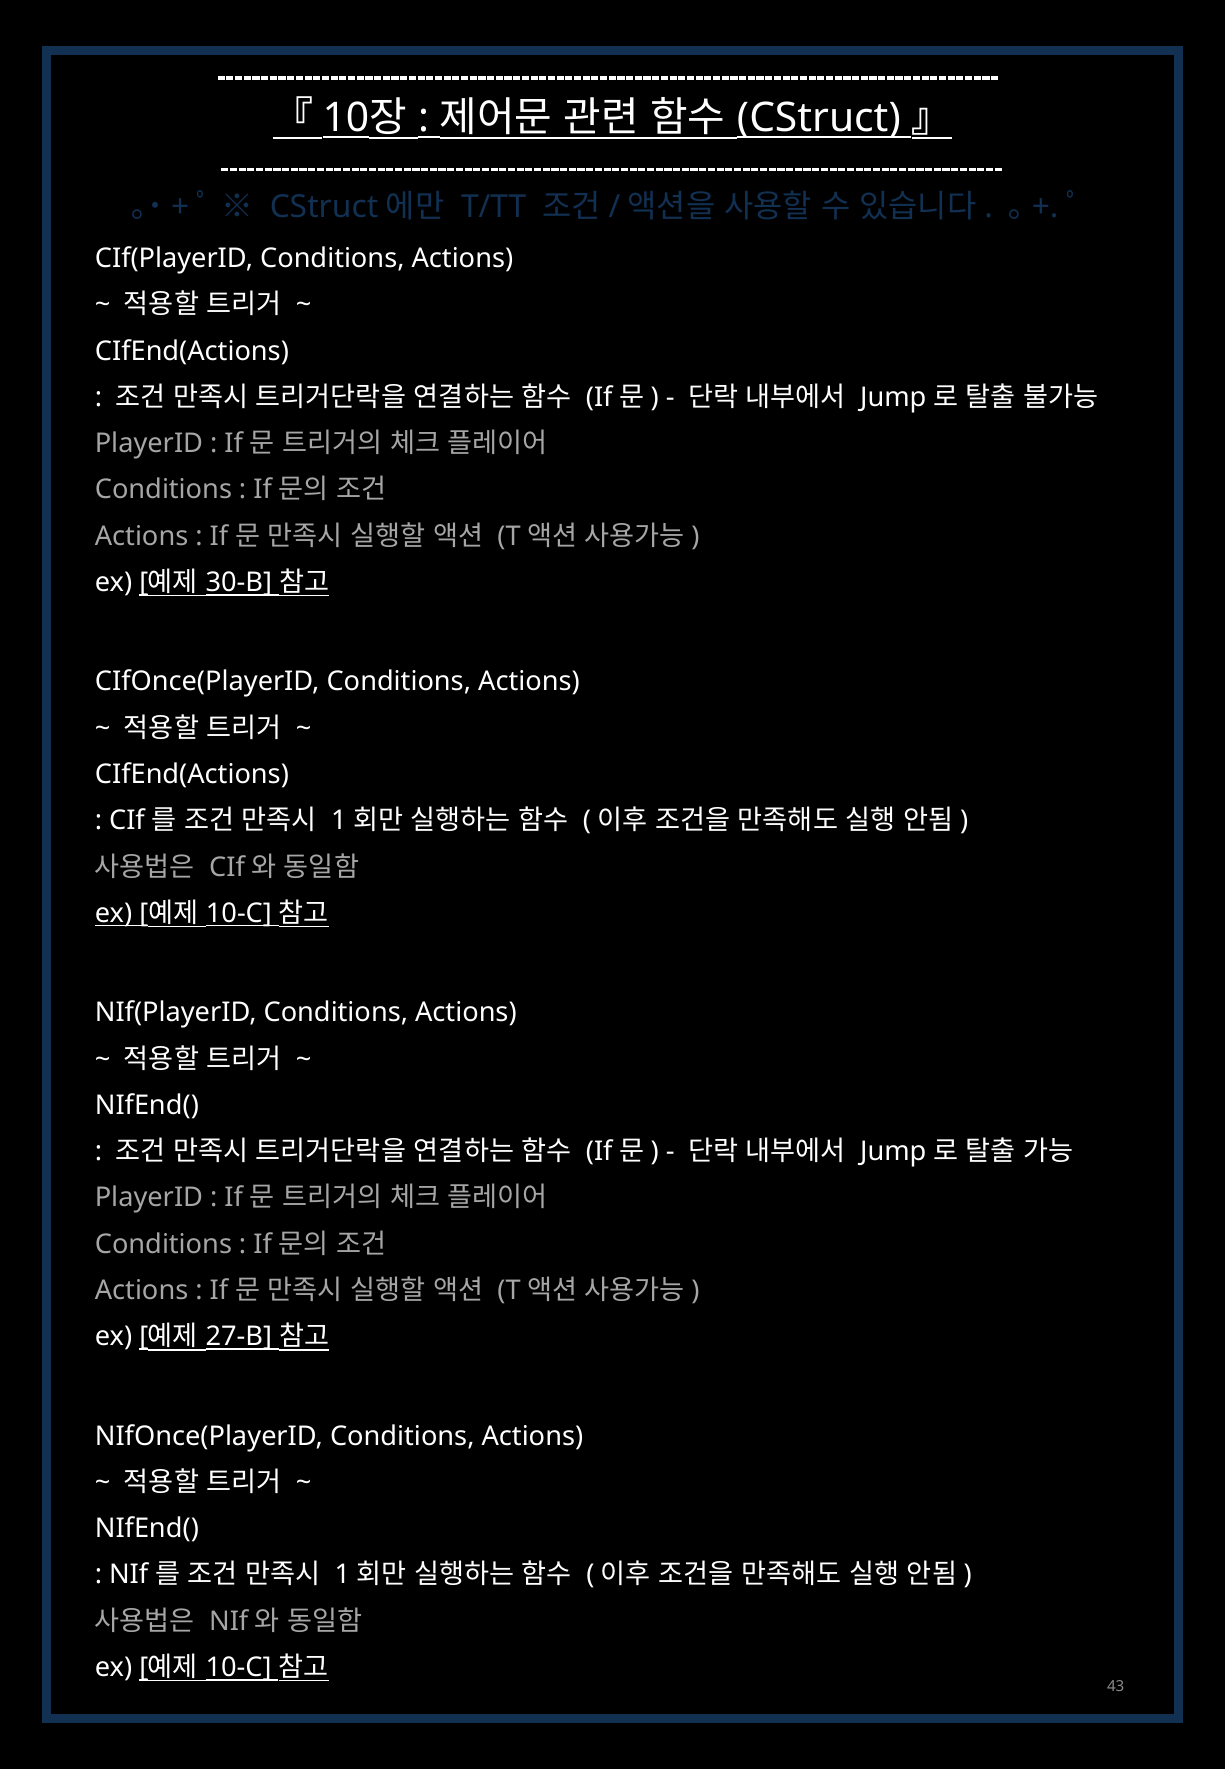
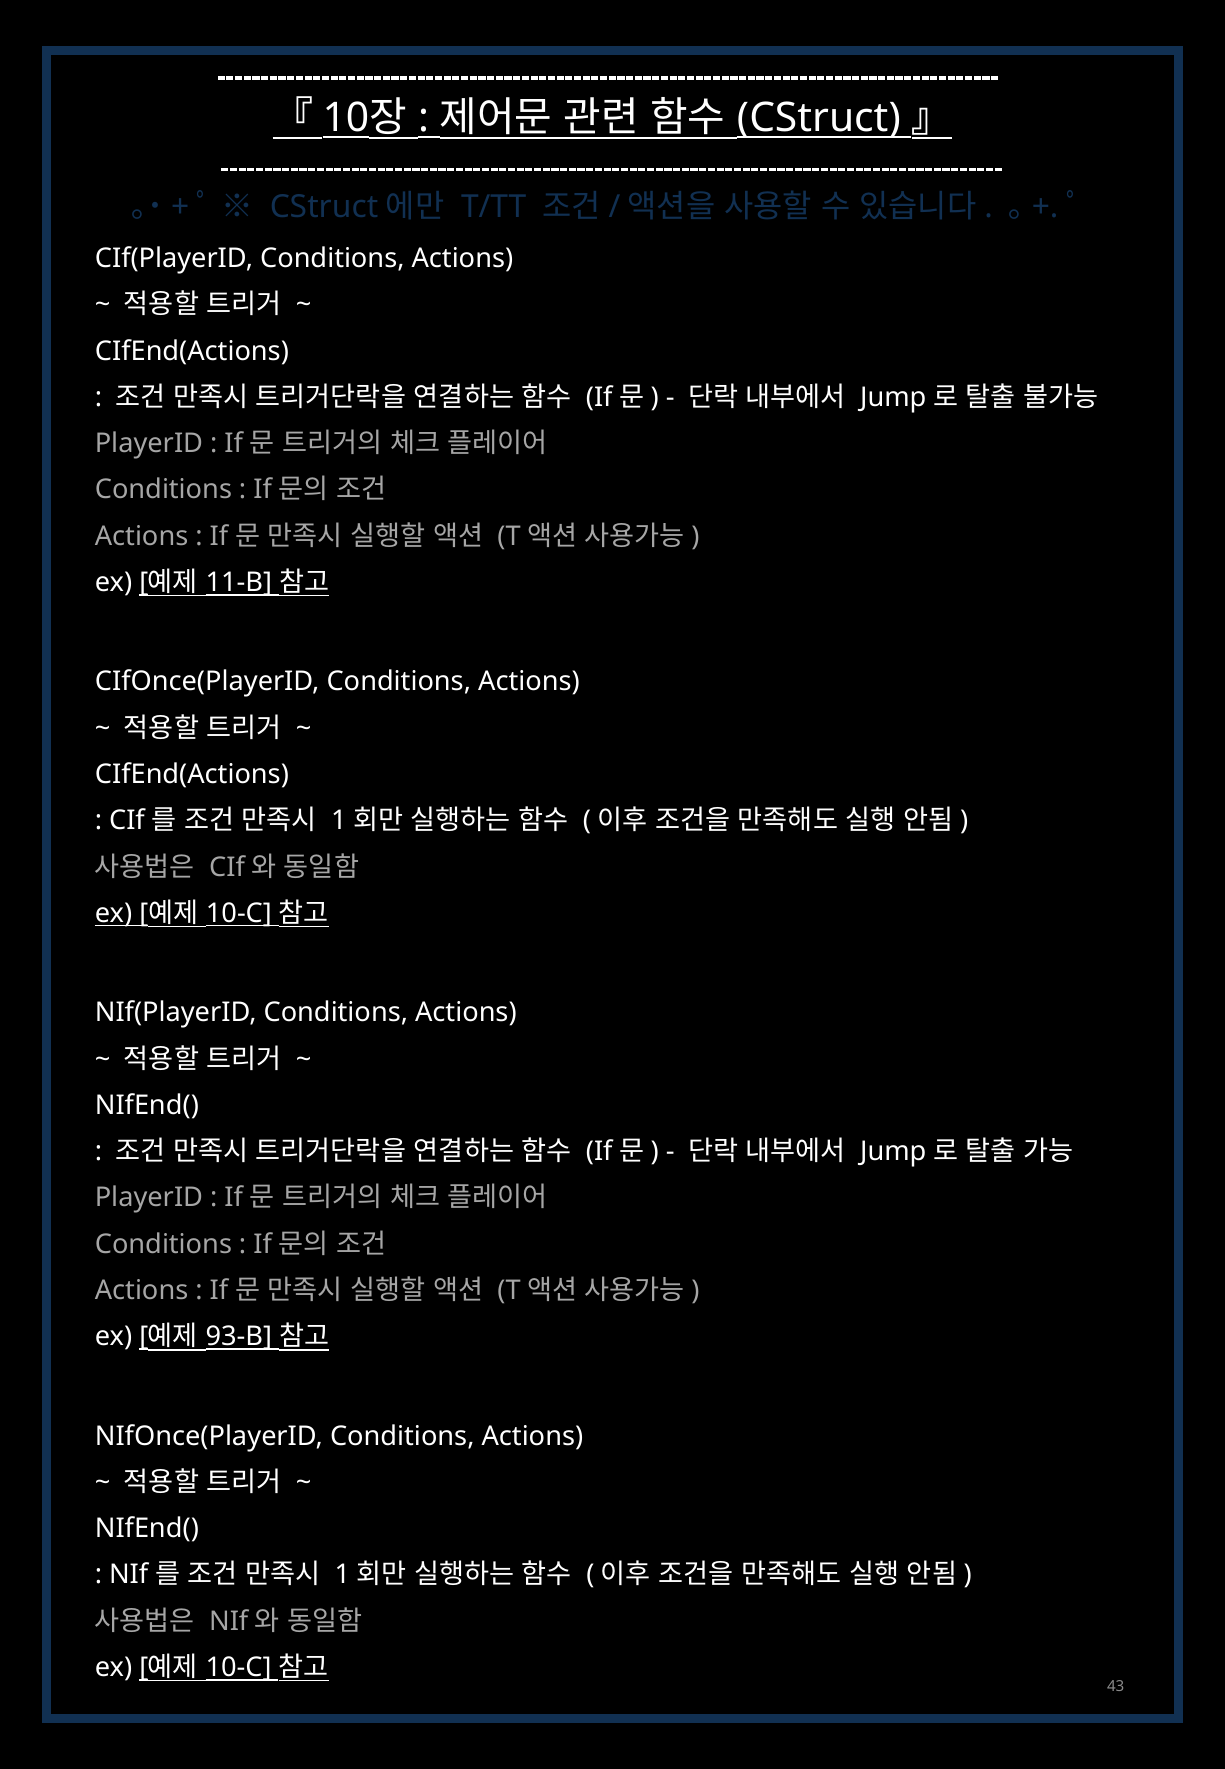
30-B: 30-B -> 11-B
27-B: 27-B -> 93-B
